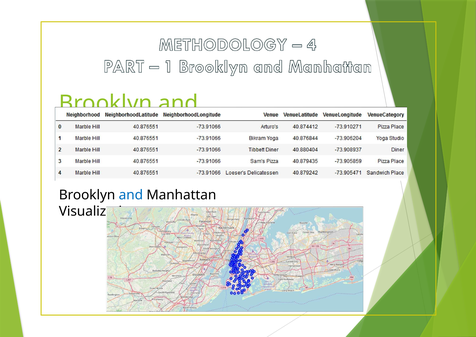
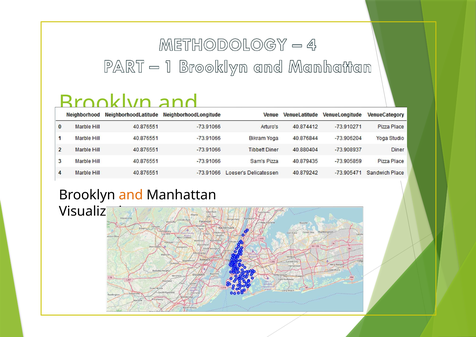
and at (131, 195) colour: blue -> orange
